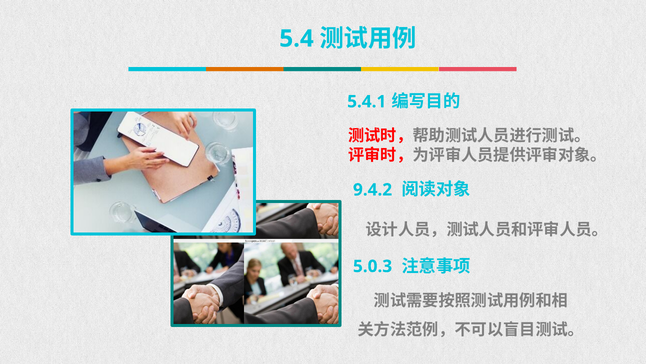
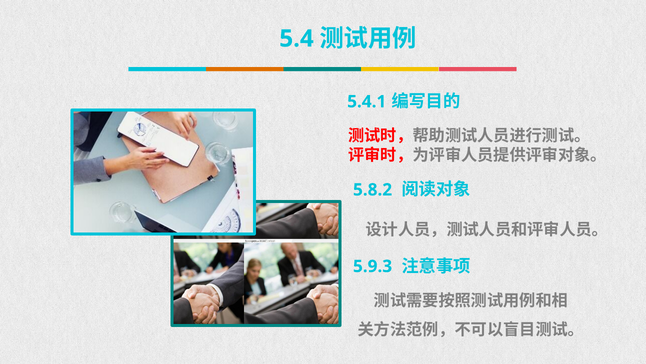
9.4.2: 9.4.2 -> 5.8.2
5.0.3: 5.0.3 -> 5.9.3
